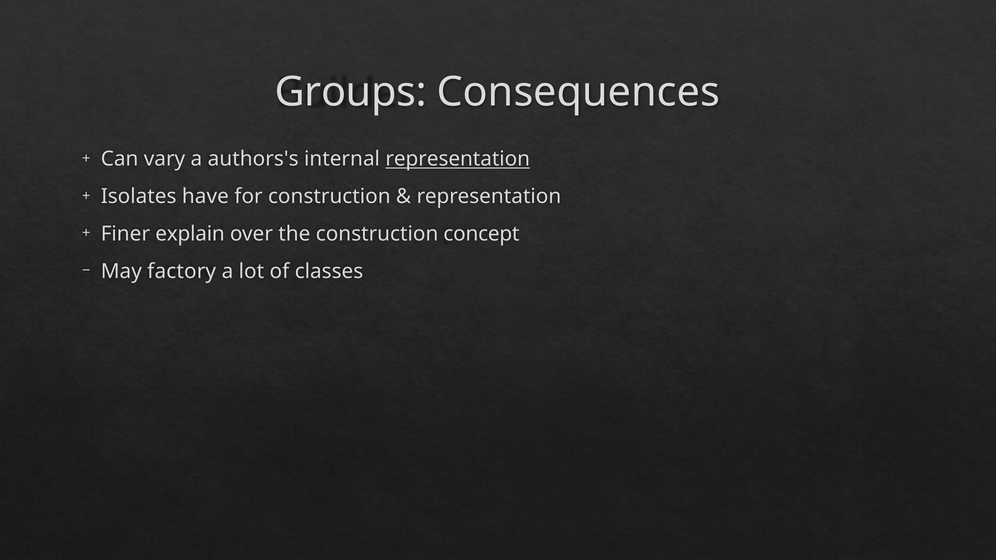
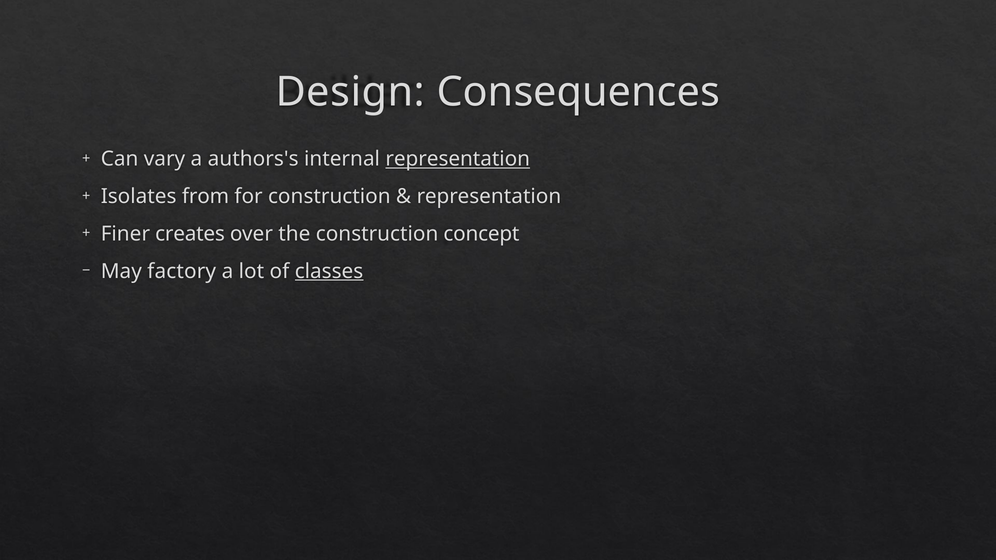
Groups: Groups -> Design
have: have -> from
explain: explain -> creates
classes underline: none -> present
